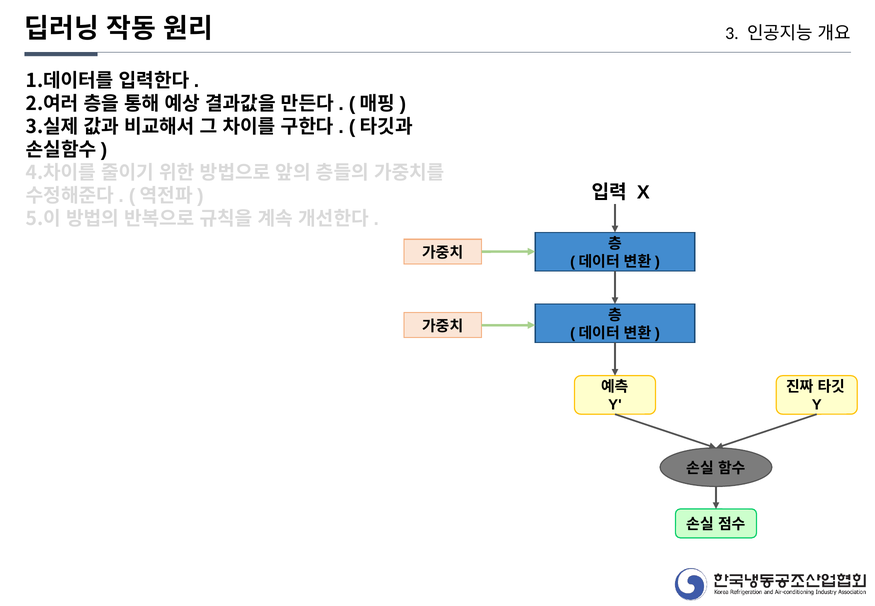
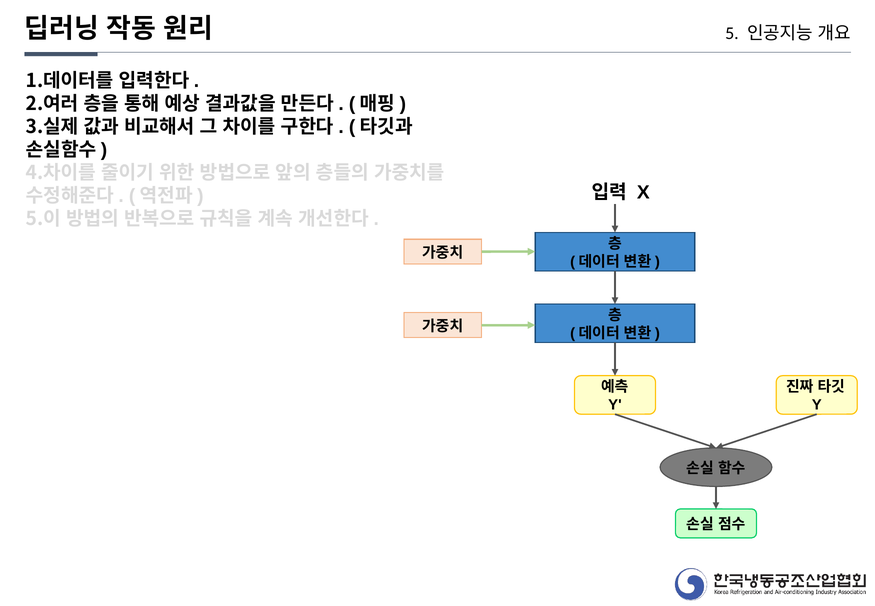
3: 3 -> 5
